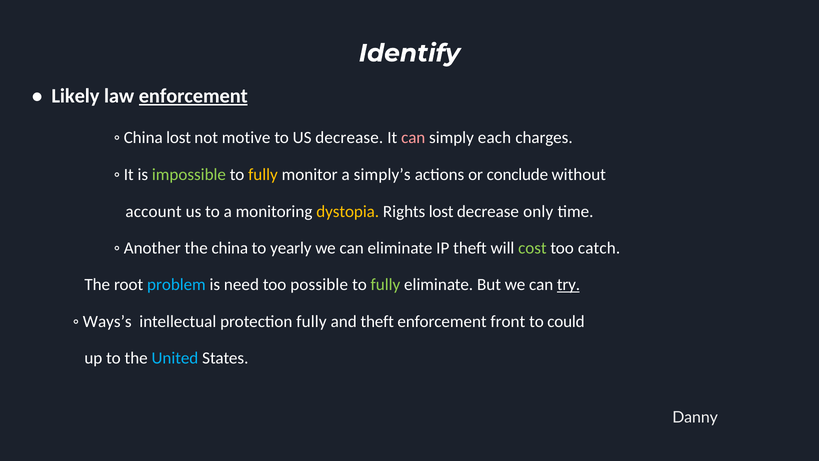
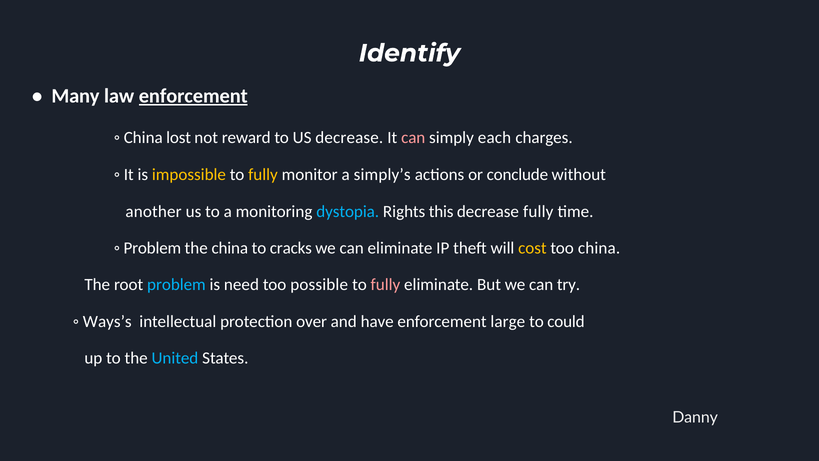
Likely: Likely -> Many
motive: motive -> reward
impossible colour: light green -> yellow
account: account -> another
dystopia colour: yellow -> light blue
Rights lost: lost -> this
decrease only: only -> fully
Another at (152, 248): Another -> Problem
yearly: yearly -> cracks
cost colour: light green -> yellow
too catch: catch -> china
fully at (385, 285) colour: light green -> pink
try underline: present -> none
protection fully: fully -> over
and theft: theft -> have
front: front -> large
